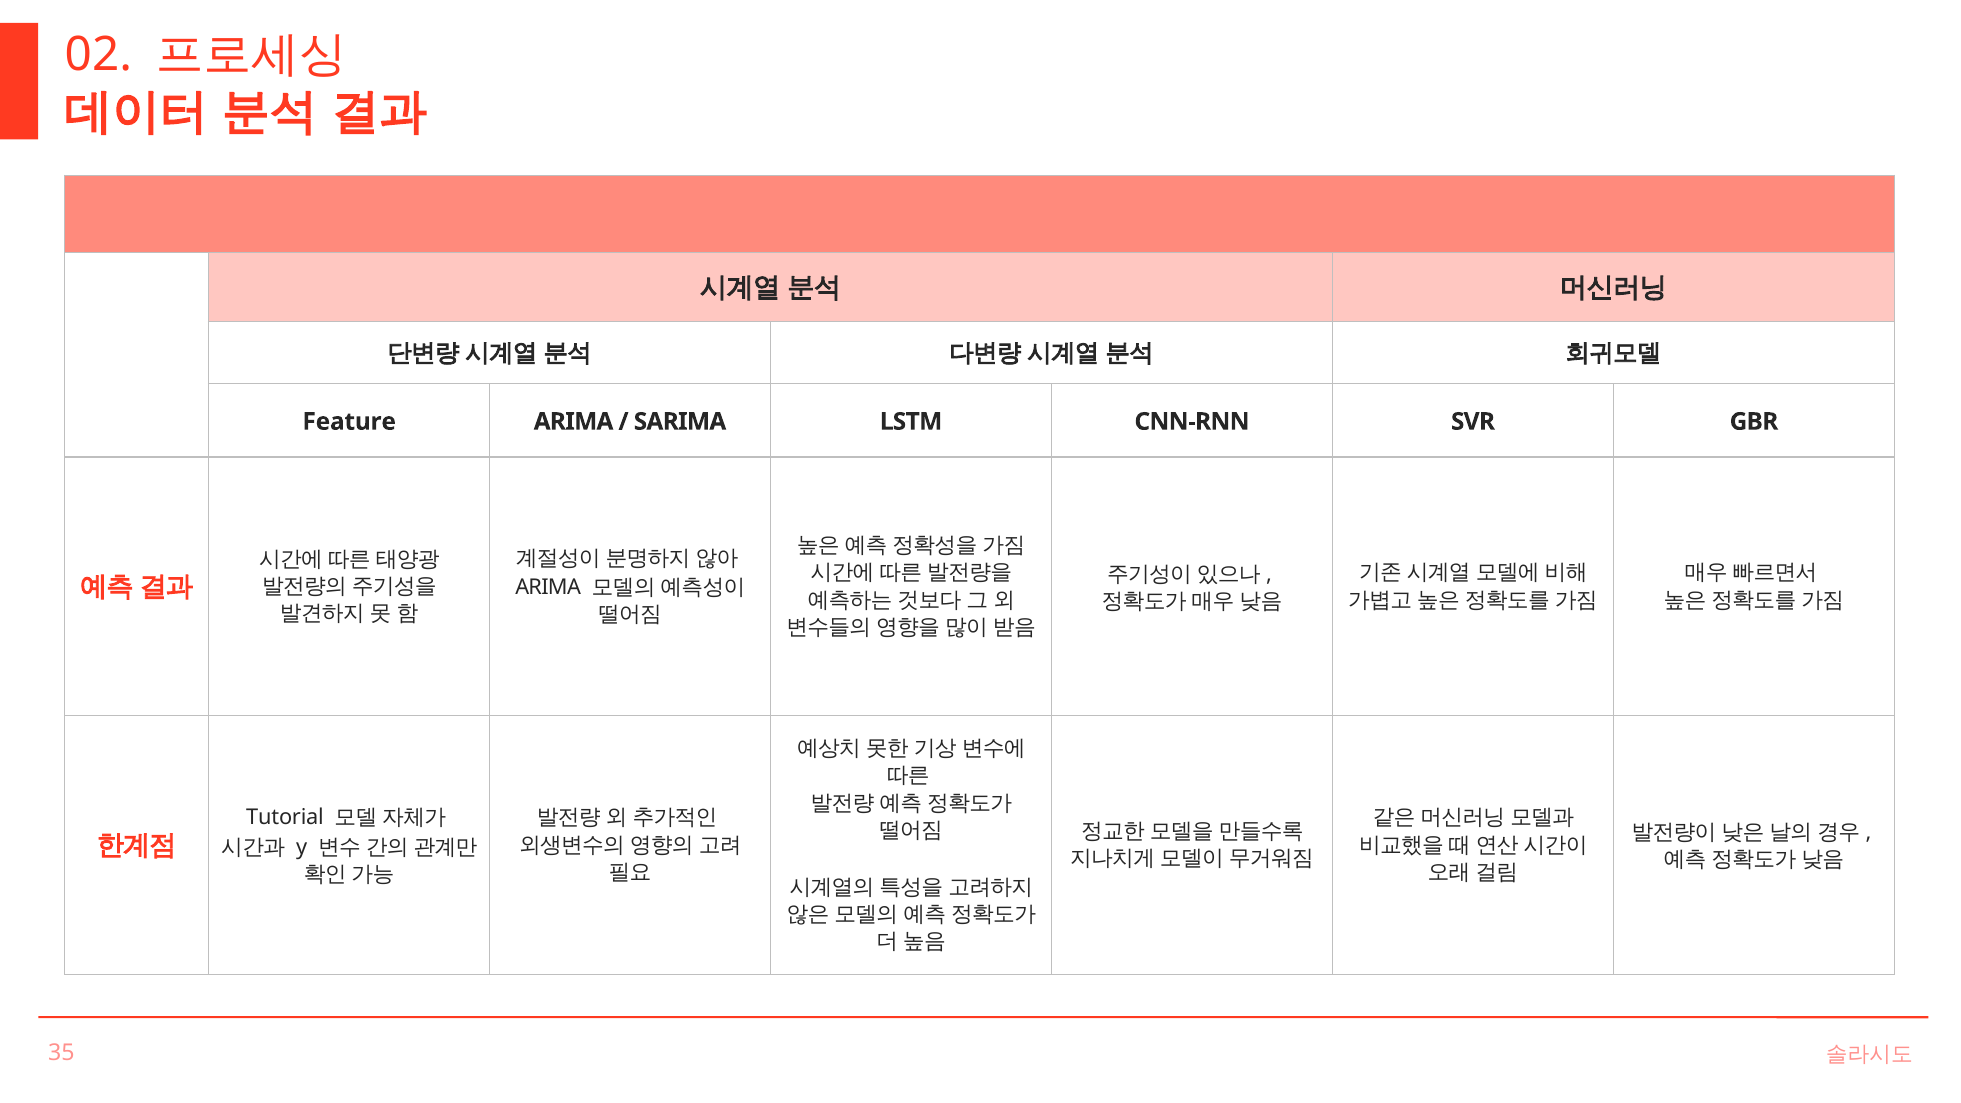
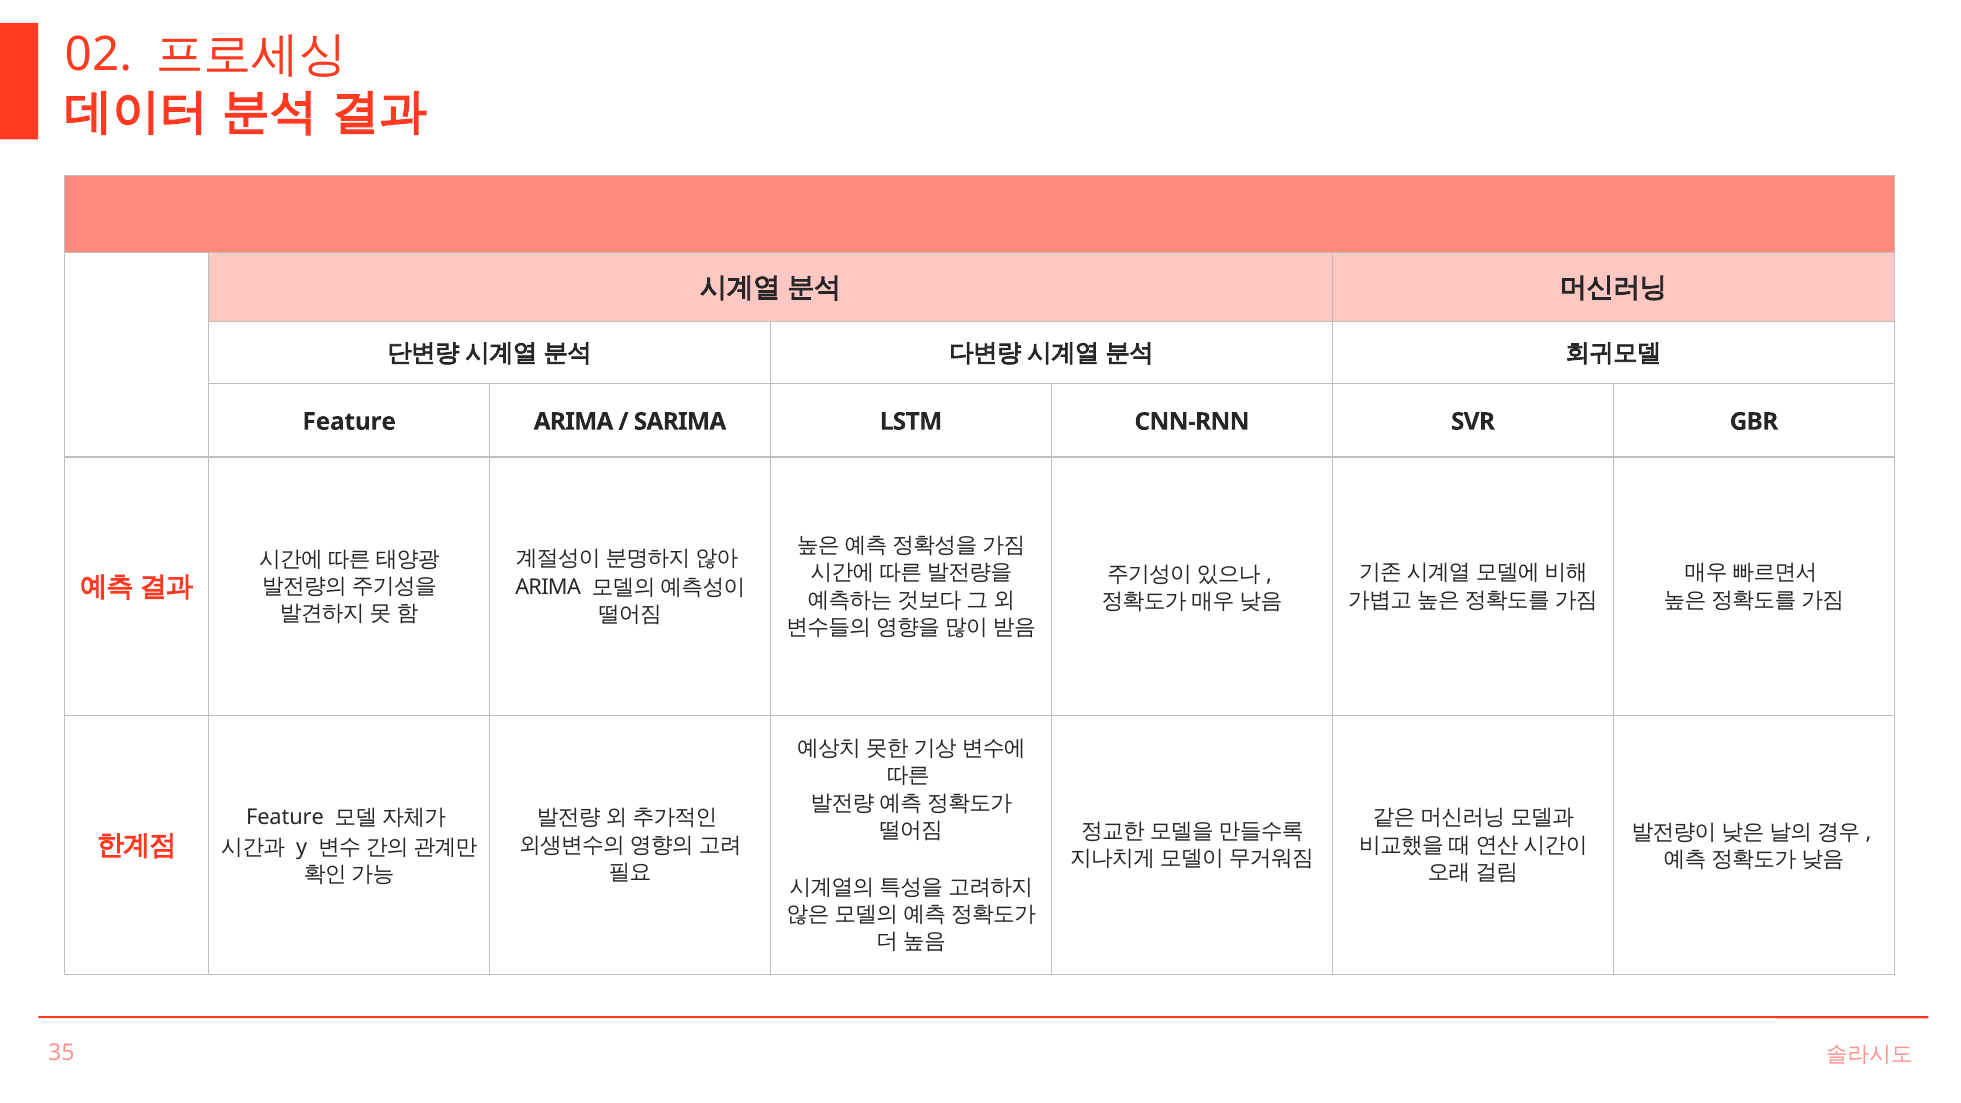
Tutorial at (285, 818): Tutorial -> Feature
